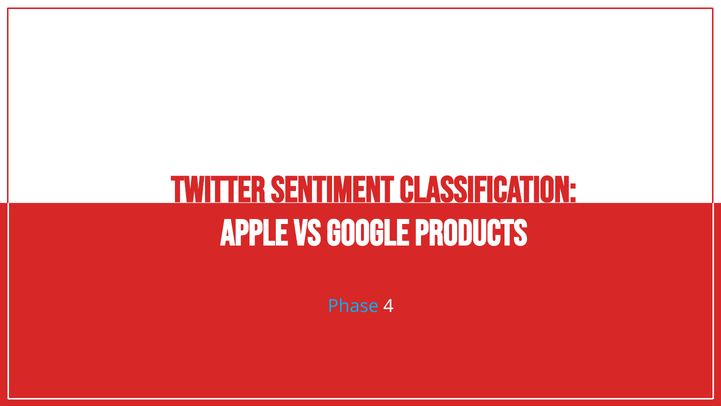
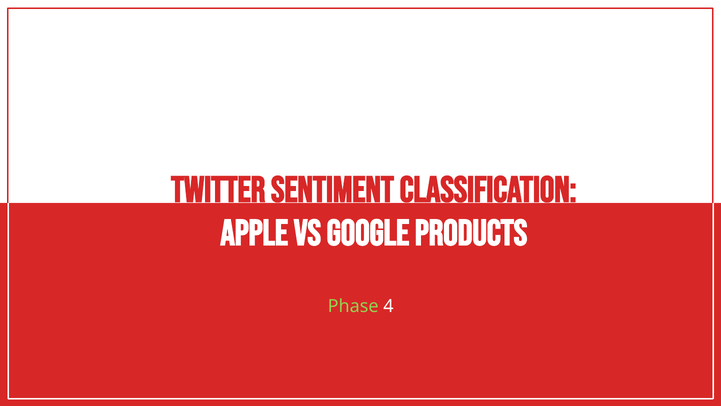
Phase colour: light blue -> light green
